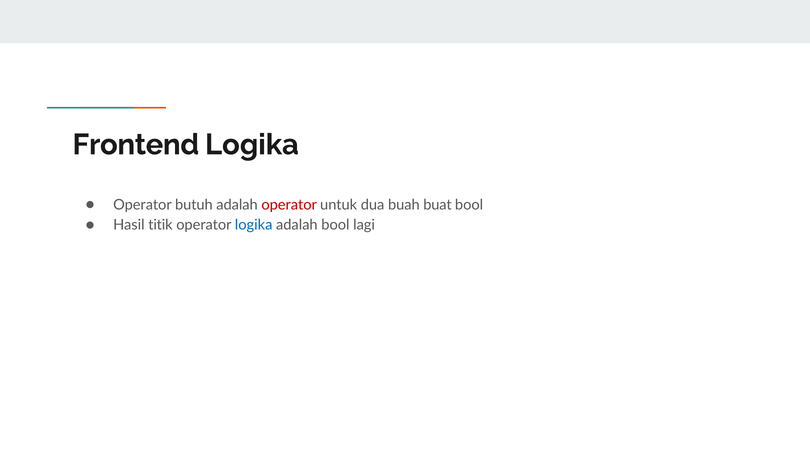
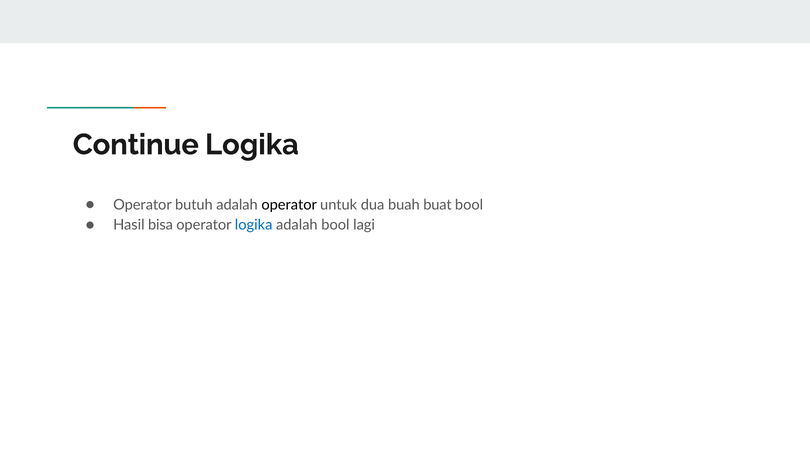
Frontend: Frontend -> Continue
operator at (289, 205) colour: red -> black
titik: titik -> bisa
